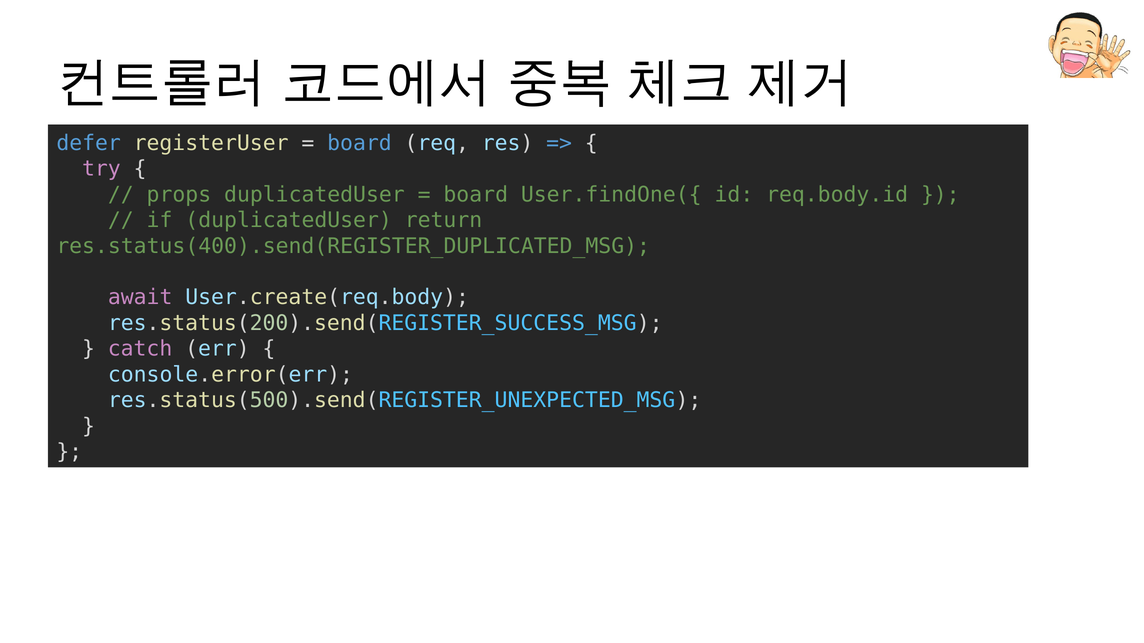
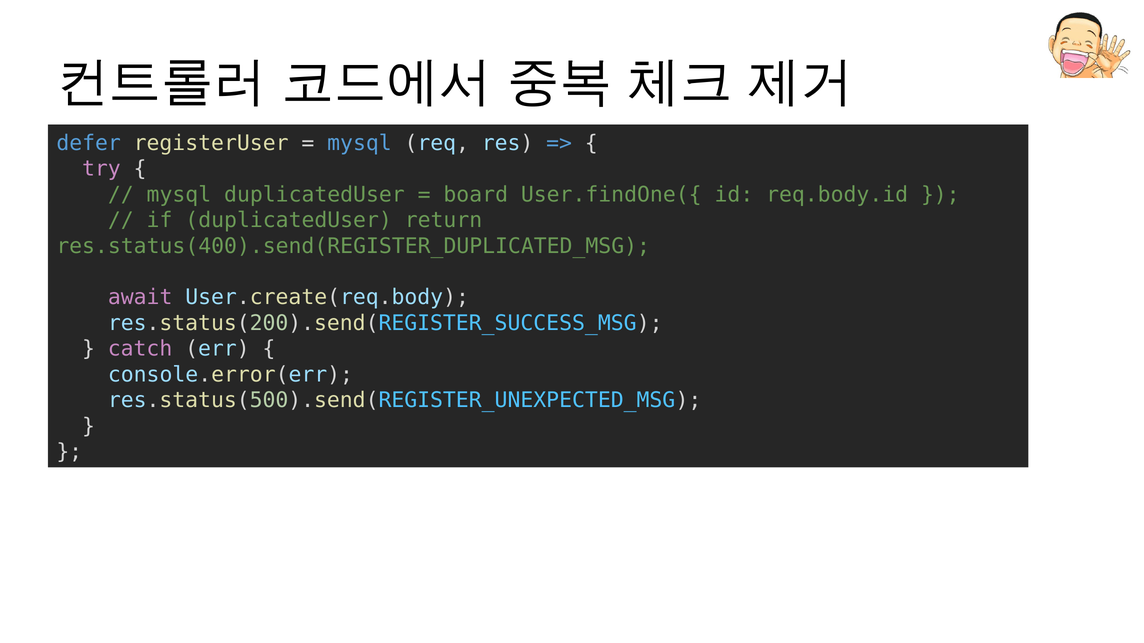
board at (359, 143): board -> mysql
props at (179, 195): props -> mysql
